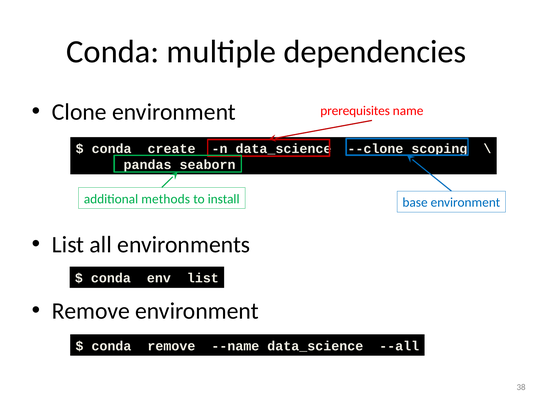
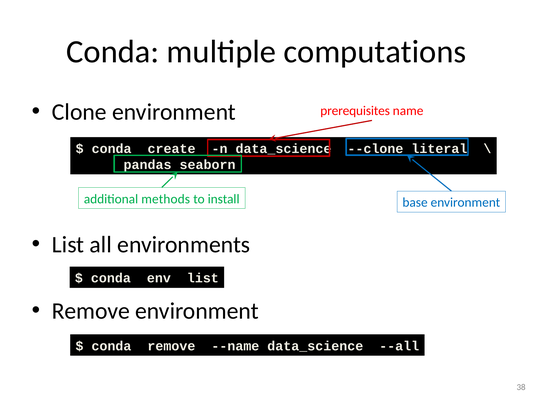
dependencies: dependencies -> computations
scoping: scoping -> literal
